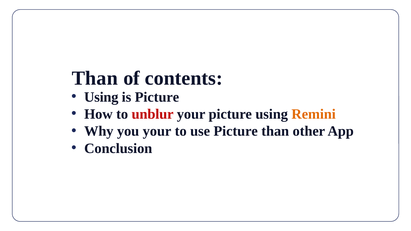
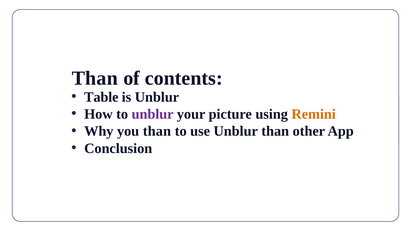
Using at (101, 97): Using -> Table
is Picture: Picture -> Unblur
unblur at (153, 114) colour: red -> purple
you your: your -> than
use Picture: Picture -> Unblur
